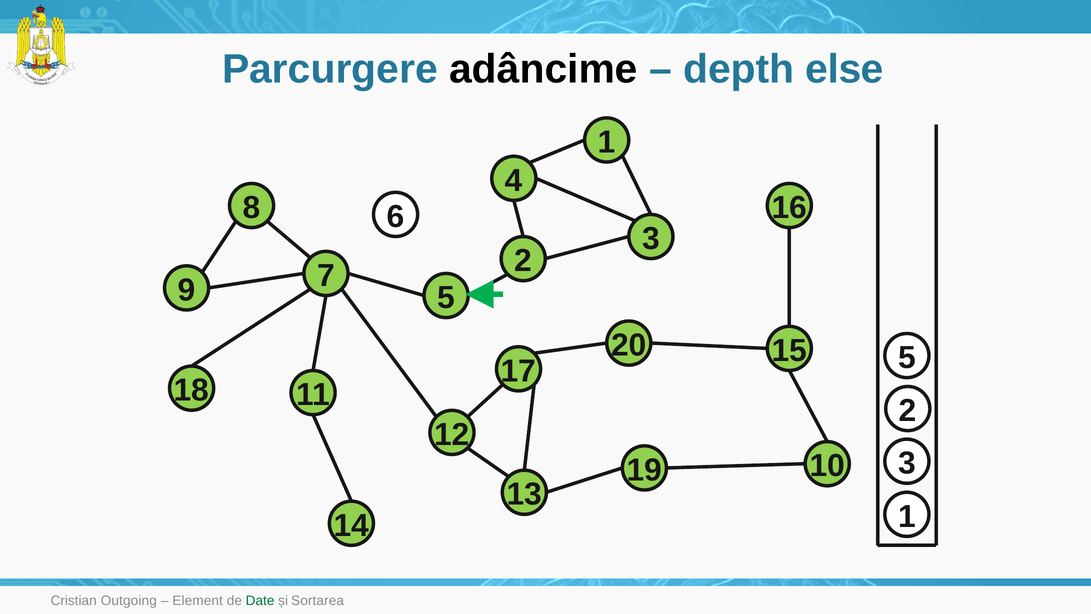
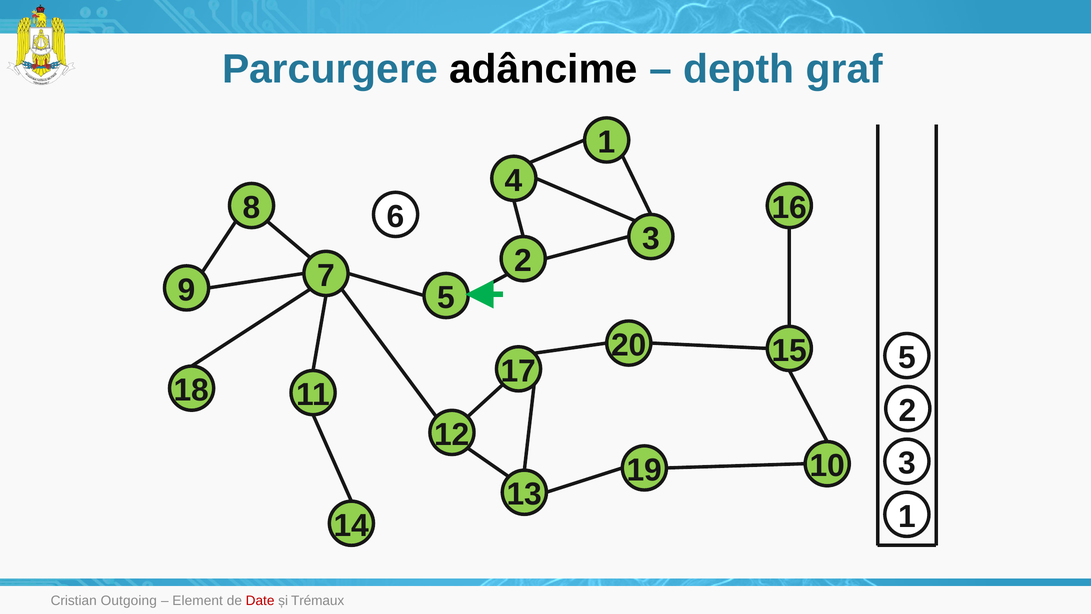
else: else -> graf
Date colour: green -> red
Sortarea: Sortarea -> Trémaux
